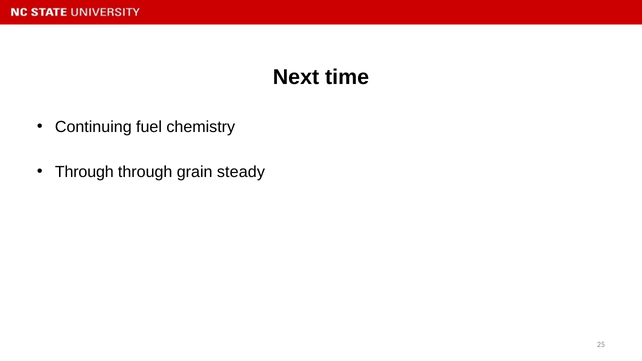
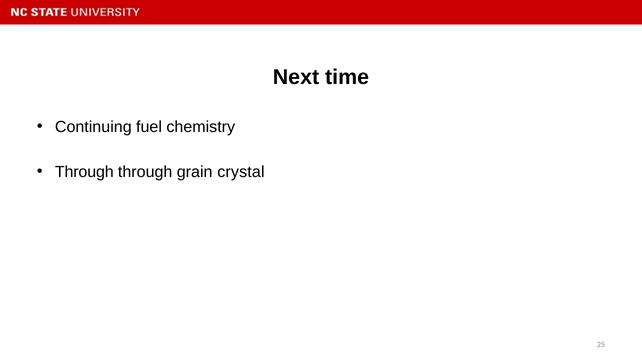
steady: steady -> crystal
